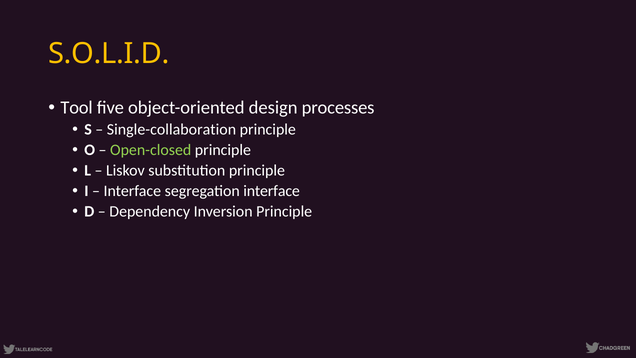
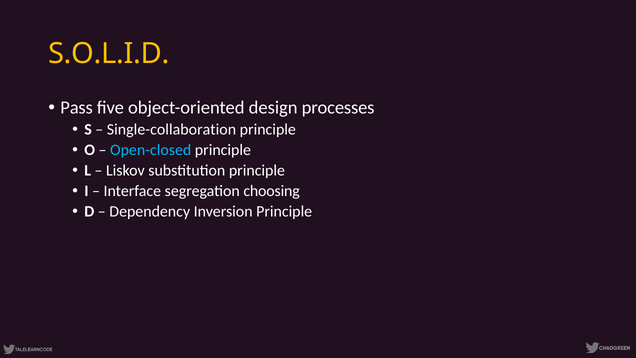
Tool: Tool -> Pass
Open-closed colour: light green -> light blue
segregation interface: interface -> choosing
